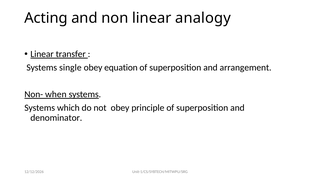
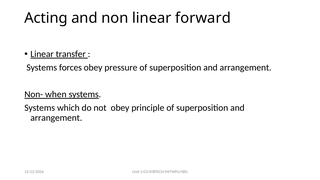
analogy: analogy -> forward
single: single -> forces
equation: equation -> pressure
denominator at (56, 118): denominator -> arrangement
